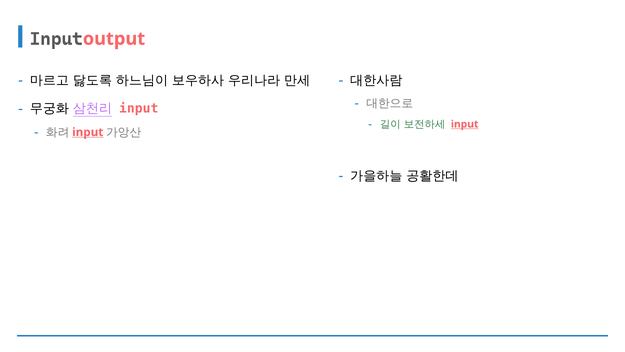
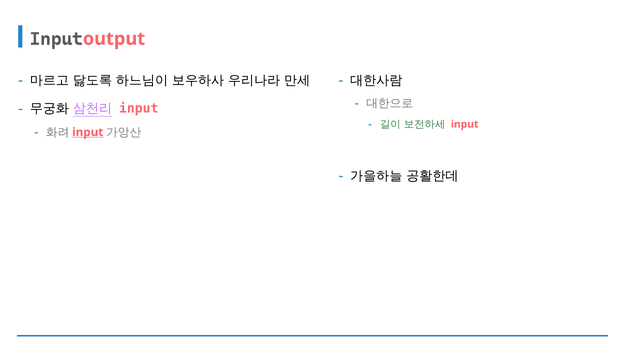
input at (465, 124) underline: present -> none
